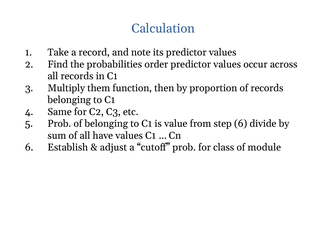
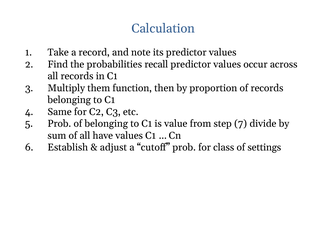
order: order -> recall
step 6: 6 -> 7
module: module -> settings
